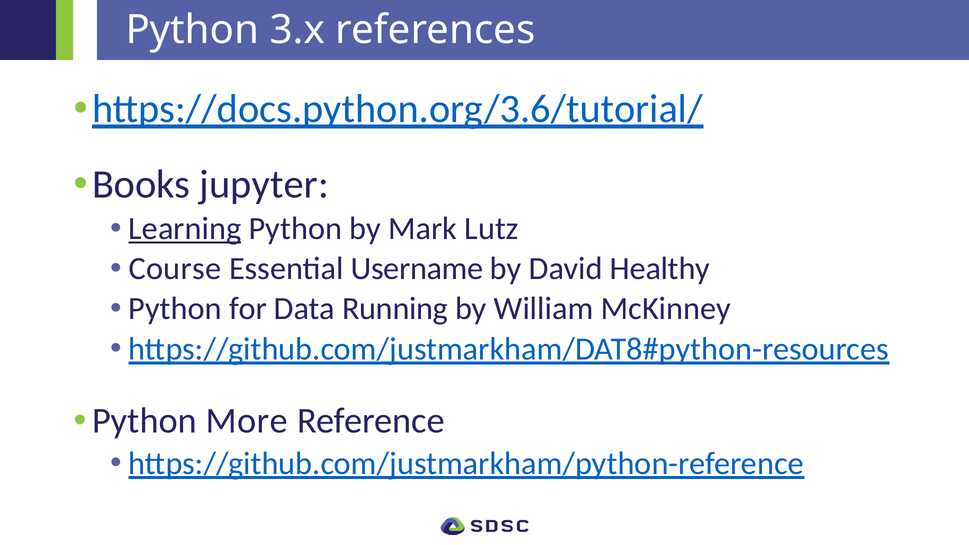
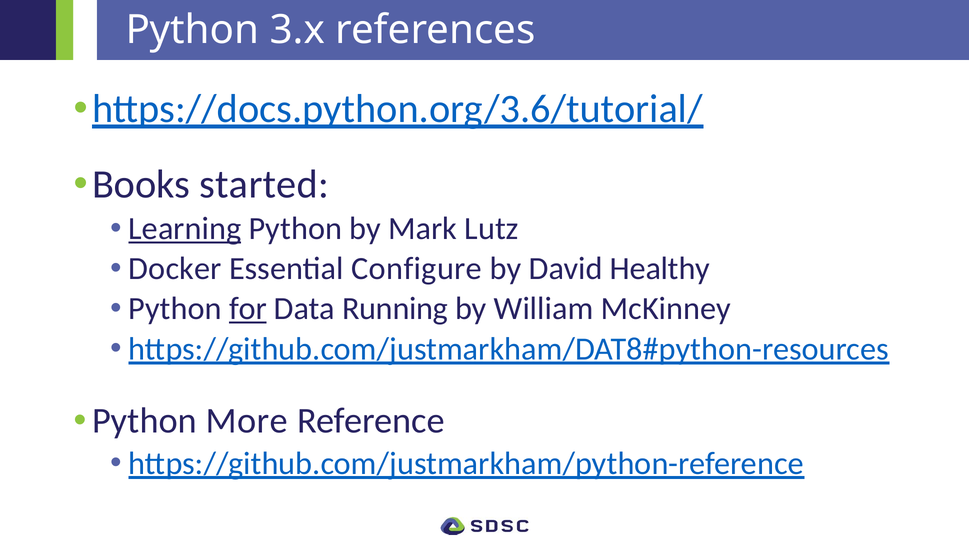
jupyter: jupyter -> started
Course: Course -> Docker
Username: Username -> Configure
for underline: none -> present
